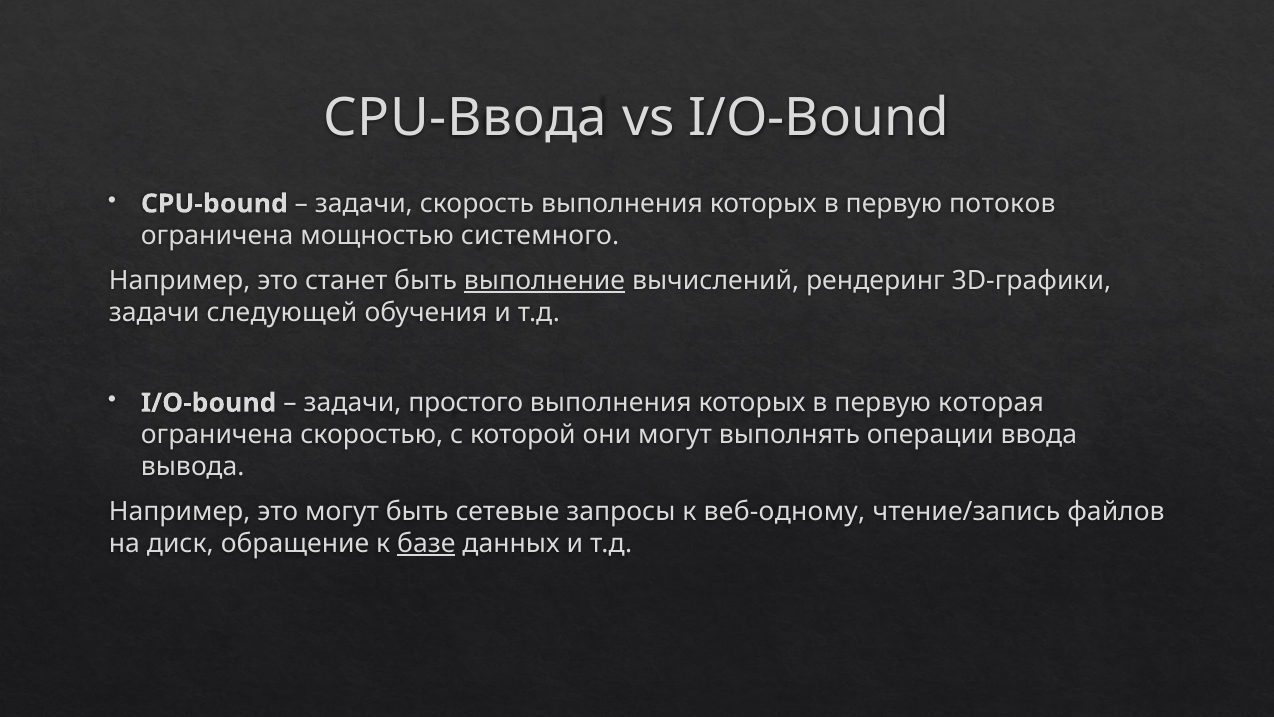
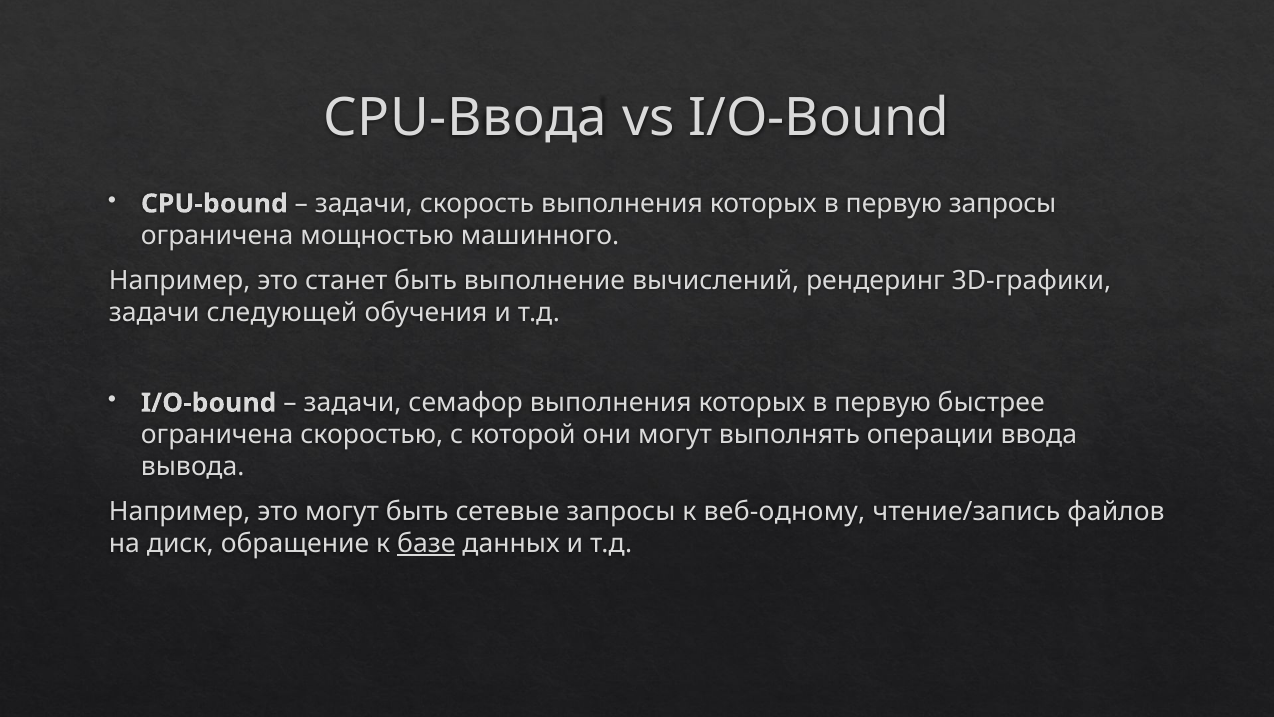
первую потоков: потоков -> запросы
системного: системного -> машинного
выполнение underline: present -> none
простого: простого -> семафор
которая: которая -> быстрее
